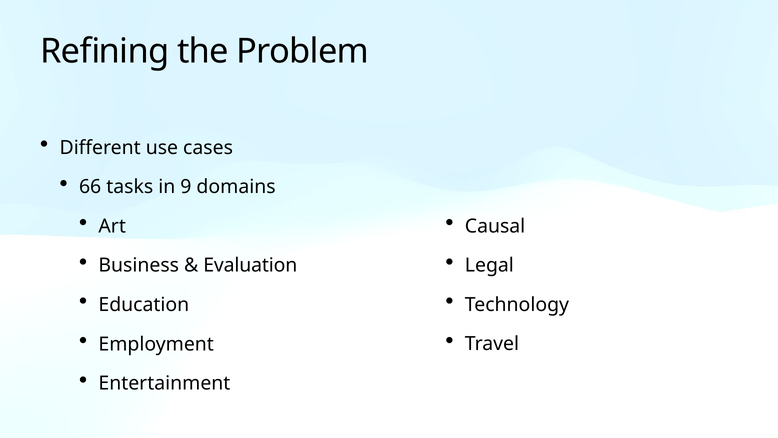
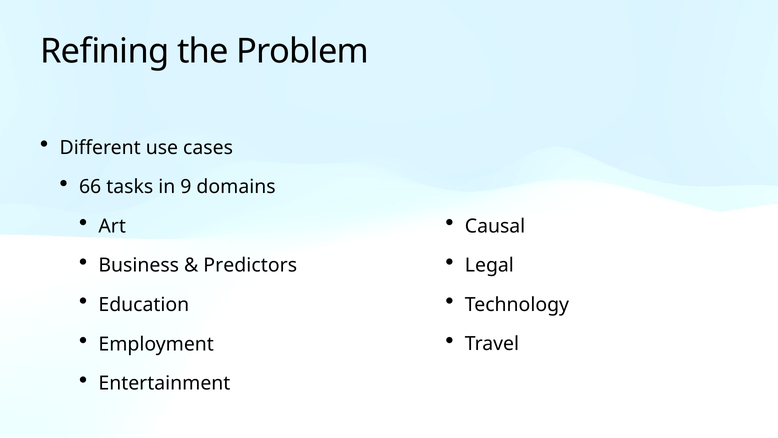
Evaluation: Evaluation -> Predictors
